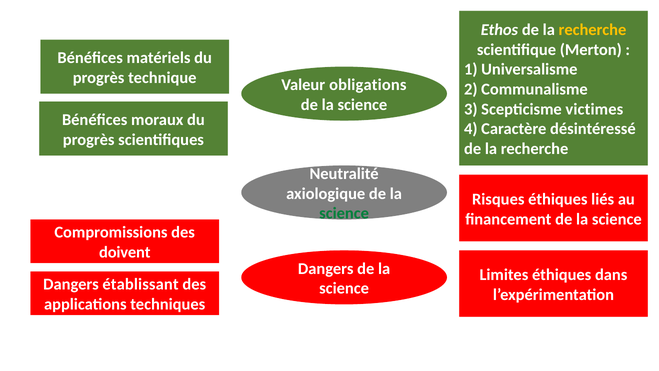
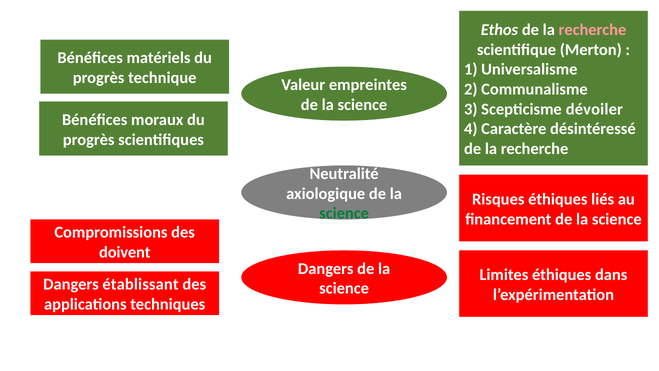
recherche at (592, 30) colour: yellow -> pink
obligations: obligations -> empreintes
victimes: victimes -> dévoiler
